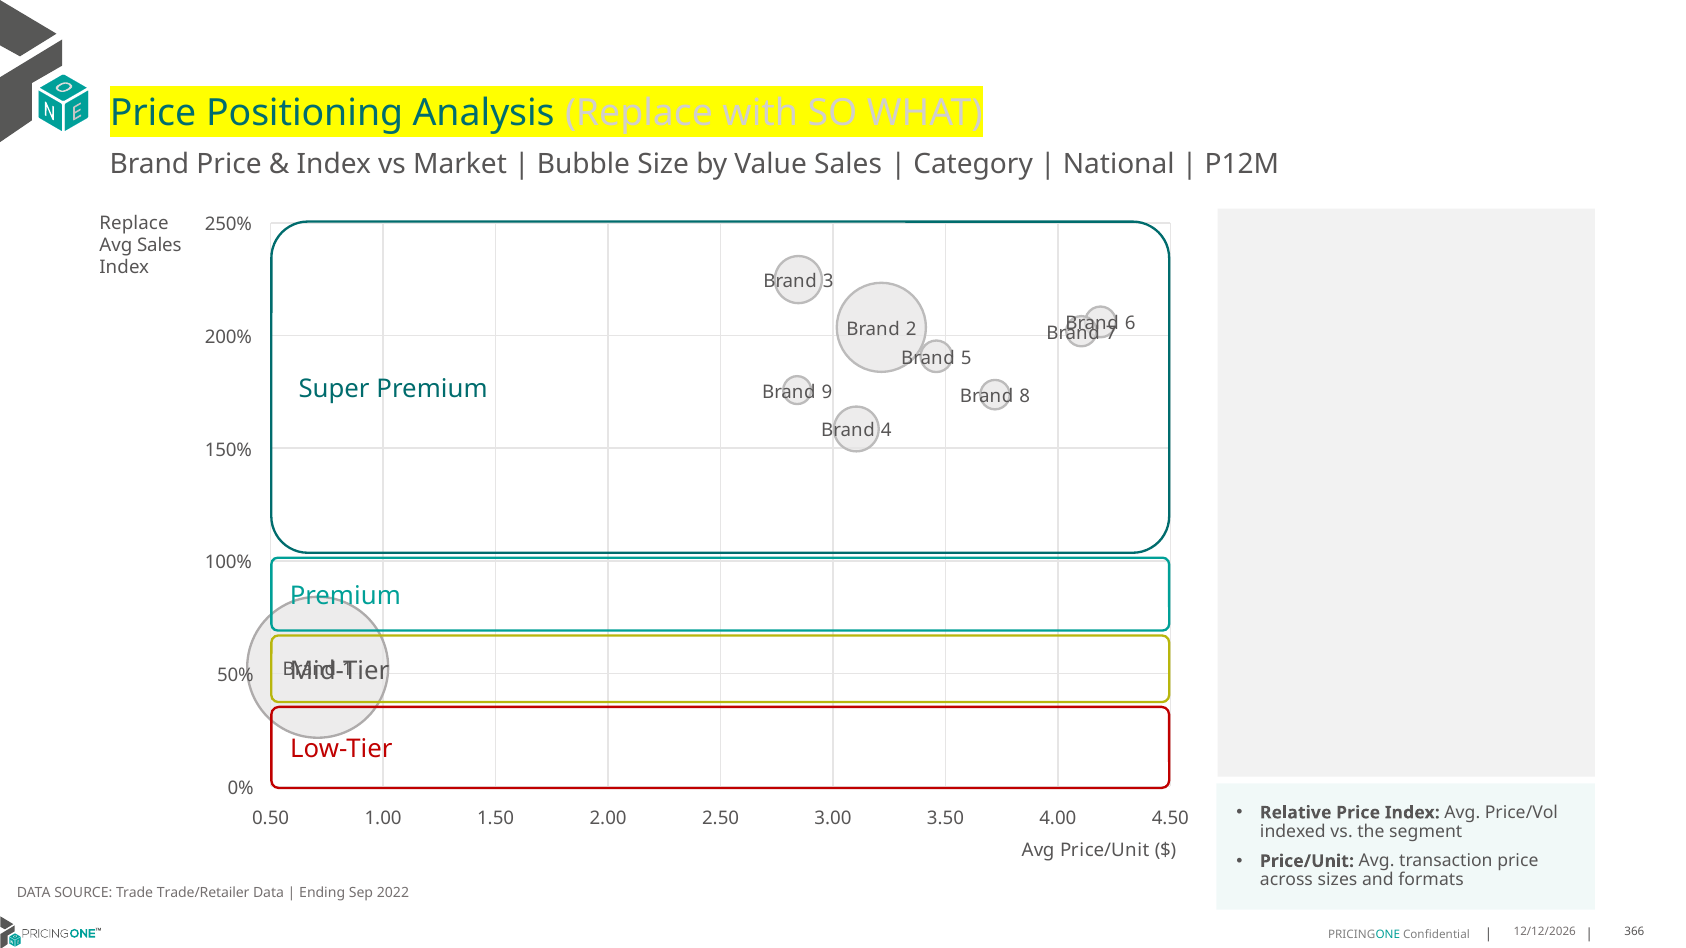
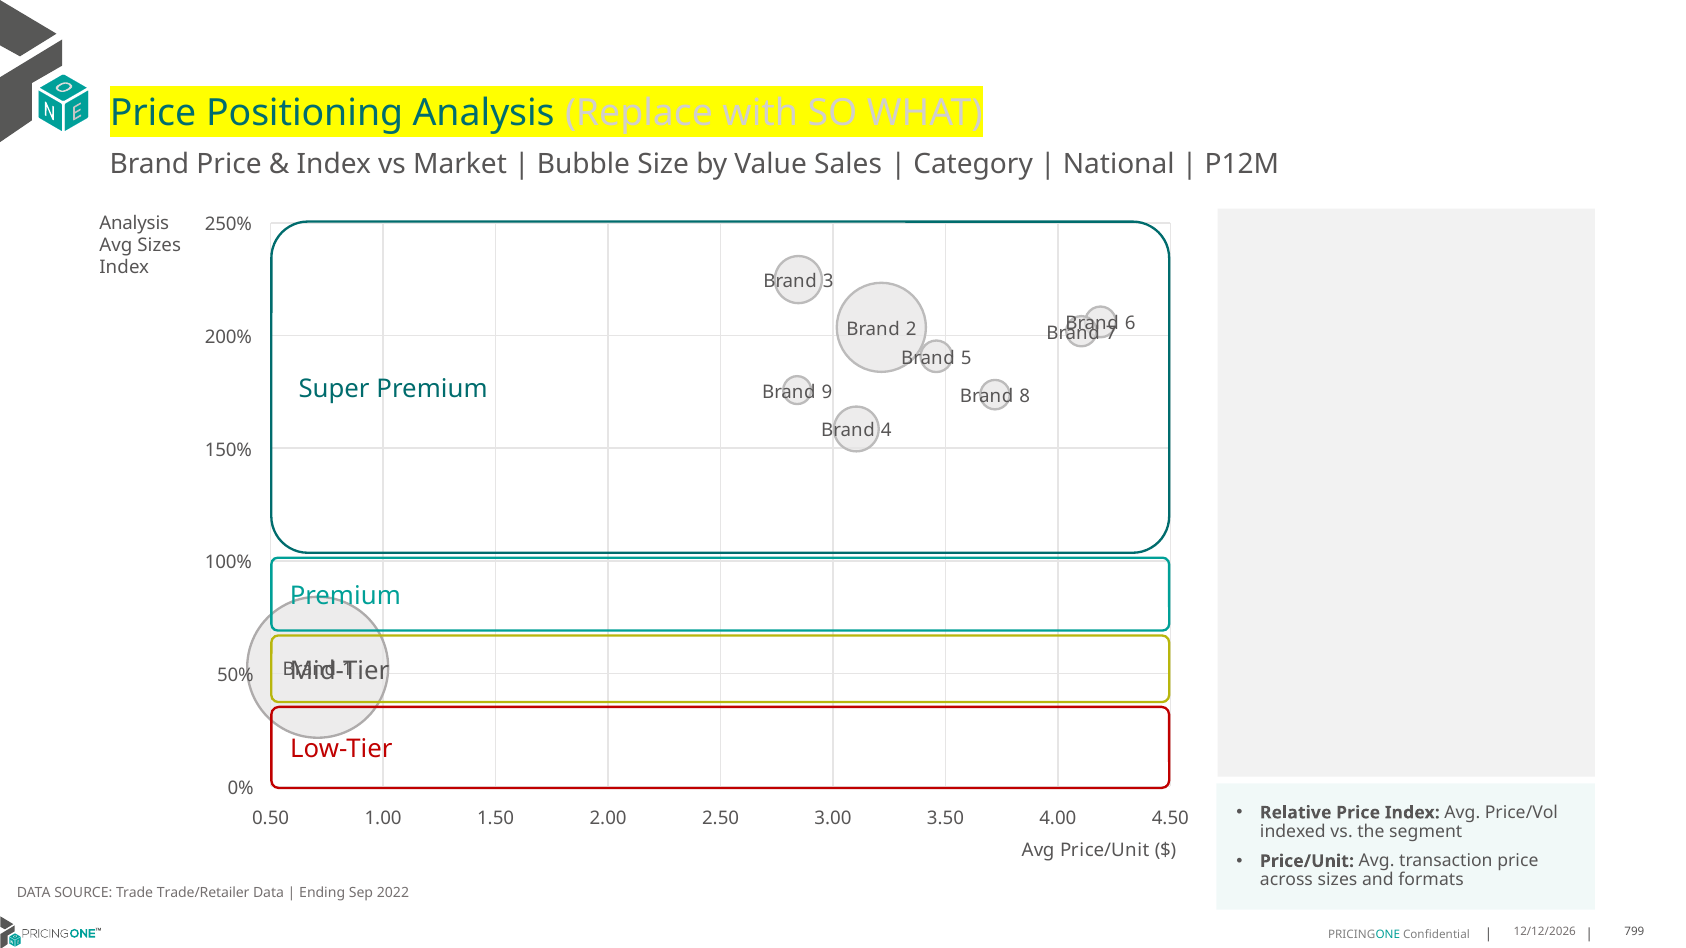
Replace at (134, 223): Replace -> Analysis
Avg Sales: Sales -> Sizes
366: 366 -> 799
